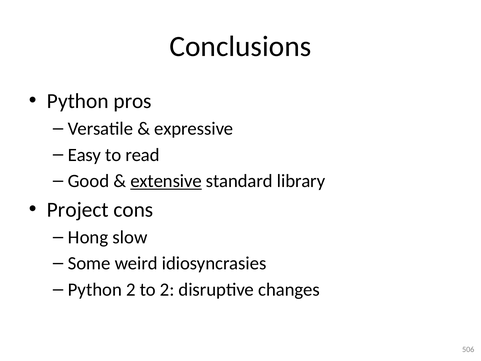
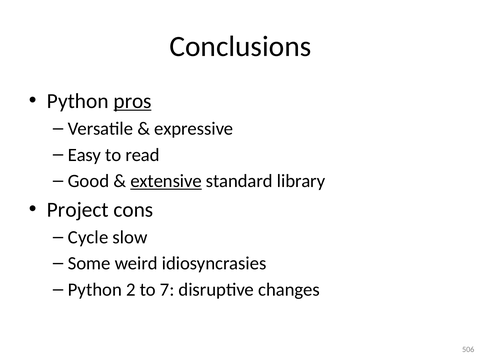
pros underline: none -> present
Hong: Hong -> Cycle
to 2: 2 -> 7
